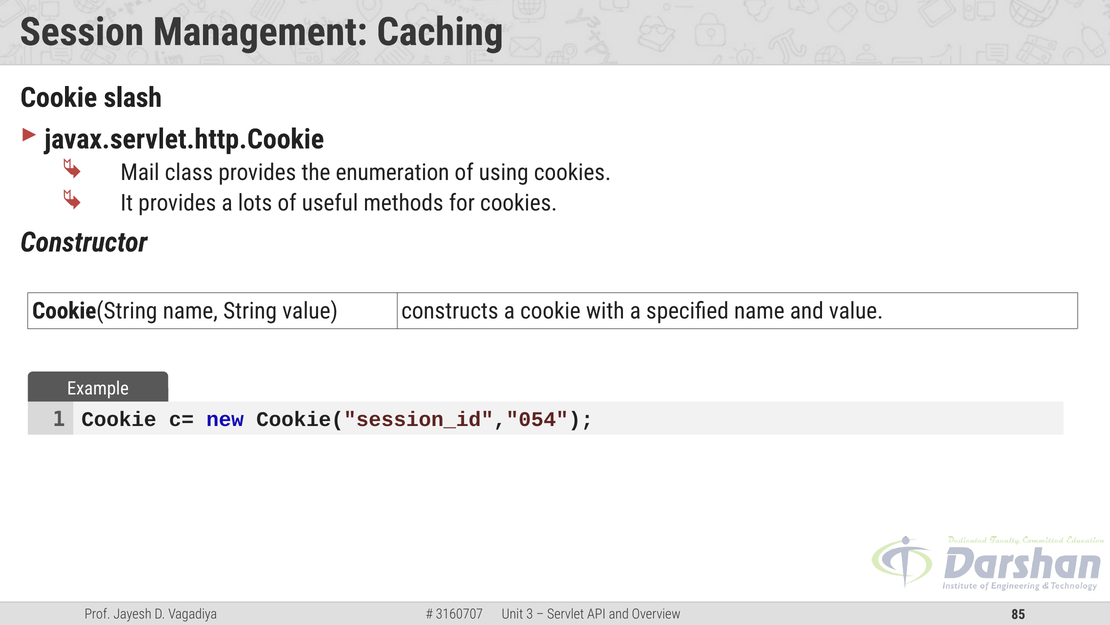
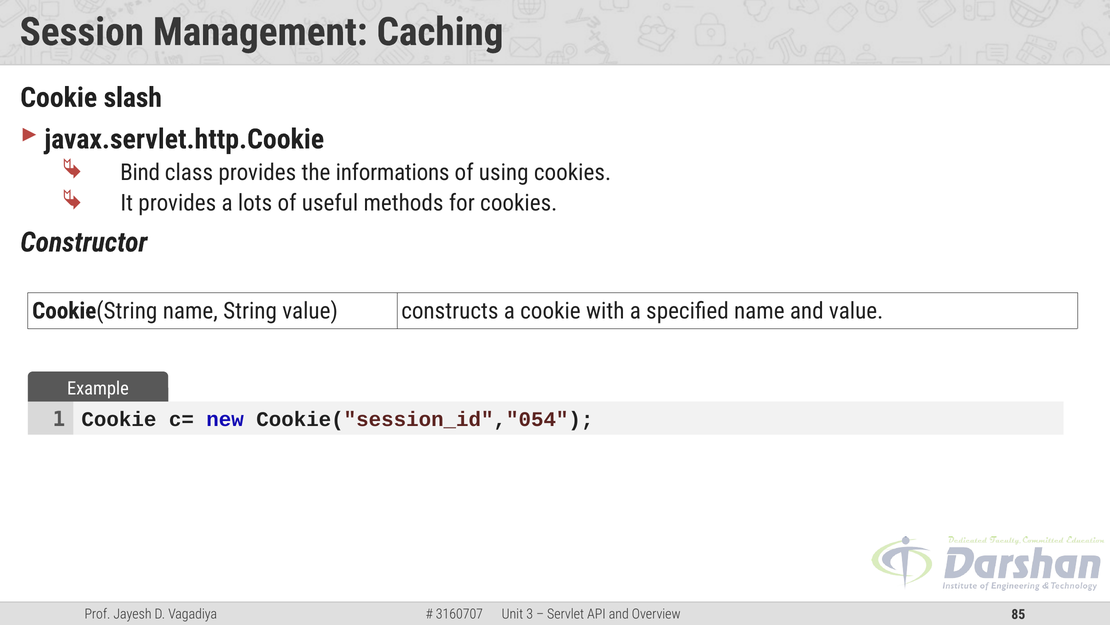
Mail: Mail -> Bind
enumeration: enumeration -> informations
